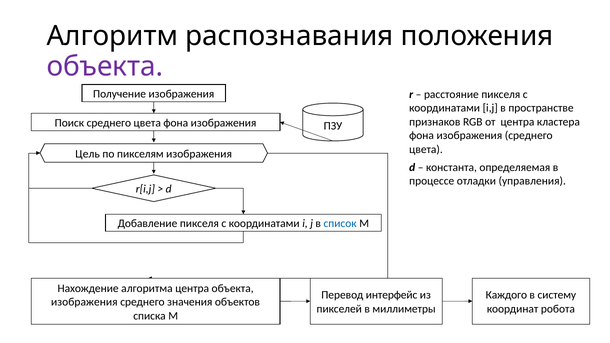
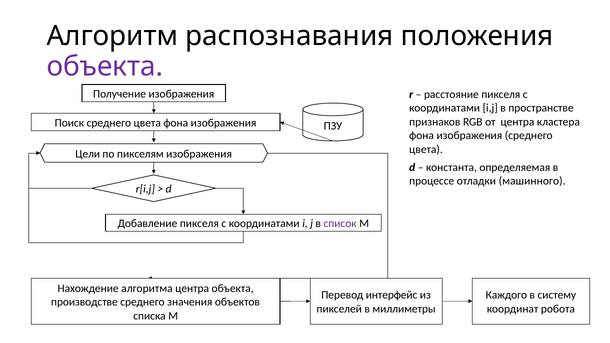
Цель: Цель -> Цели
управления: управления -> машинного
список colour: blue -> purple
изображения at (84, 302): изображения -> производстве
